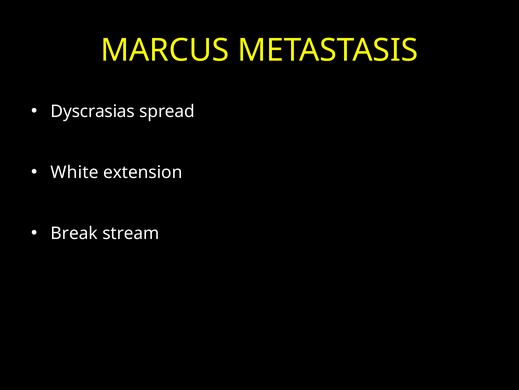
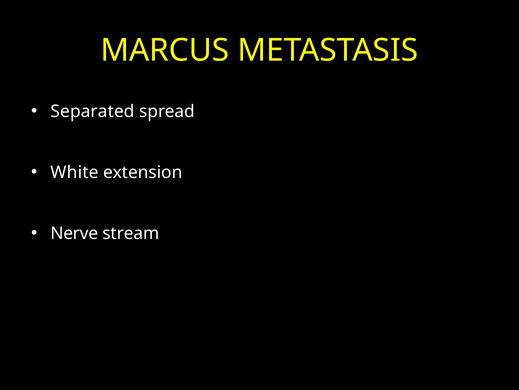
Dyscrasias: Dyscrasias -> Separated
Break: Break -> Nerve
